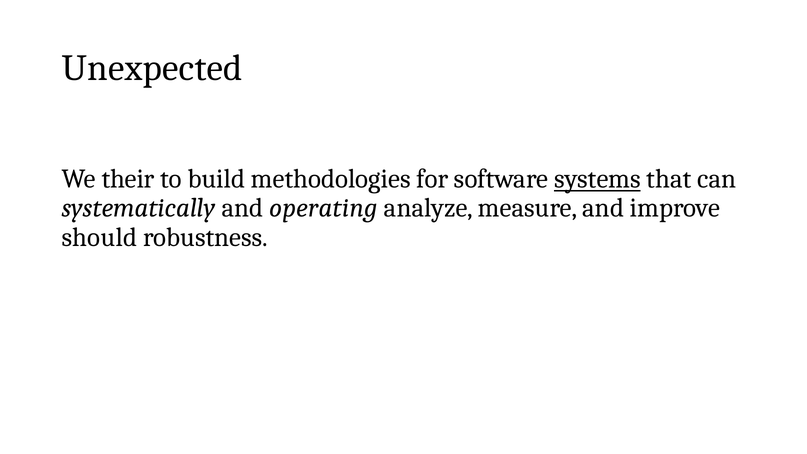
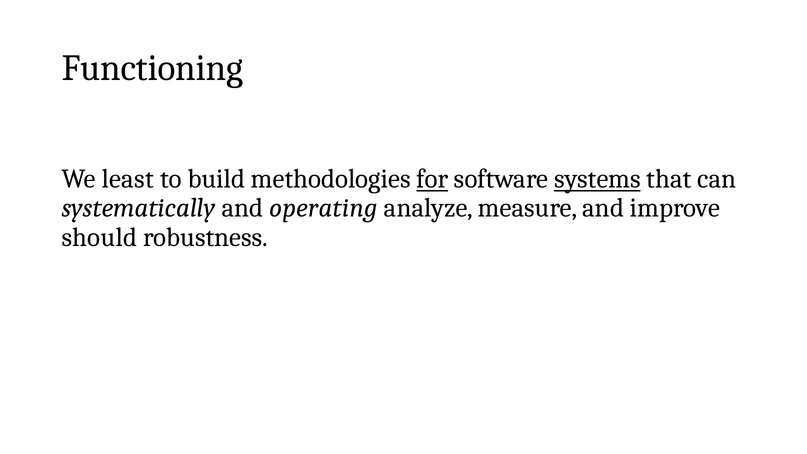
Unexpected: Unexpected -> Functioning
their: their -> least
for underline: none -> present
